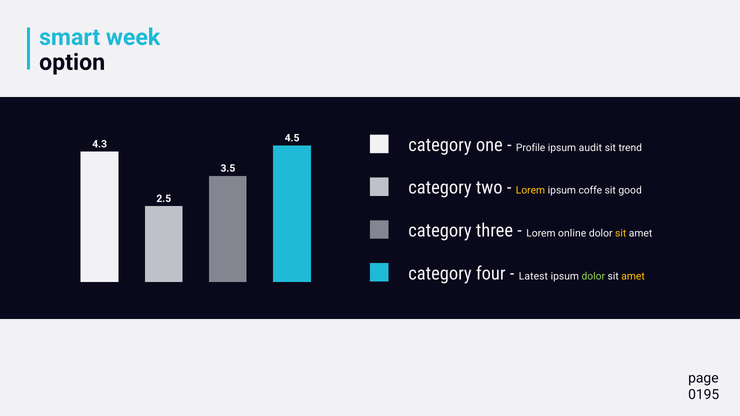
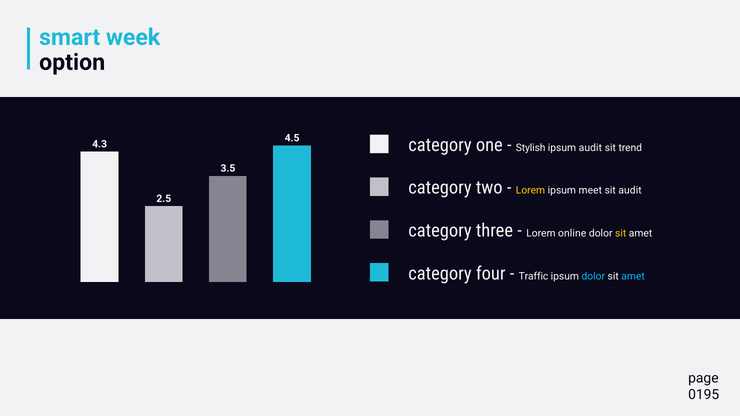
Profile: Profile -> Stylish
coffe: coffe -> meet
sit good: good -> audit
Latest: Latest -> Traffic
dolor at (593, 276) colour: light green -> light blue
amet at (633, 276) colour: yellow -> light blue
